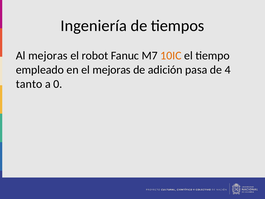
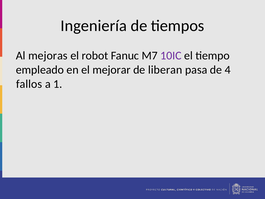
10IC colour: orange -> purple
el mejoras: mejoras -> mejorar
adición: adición -> liberan
tanto: tanto -> fallos
0: 0 -> 1
